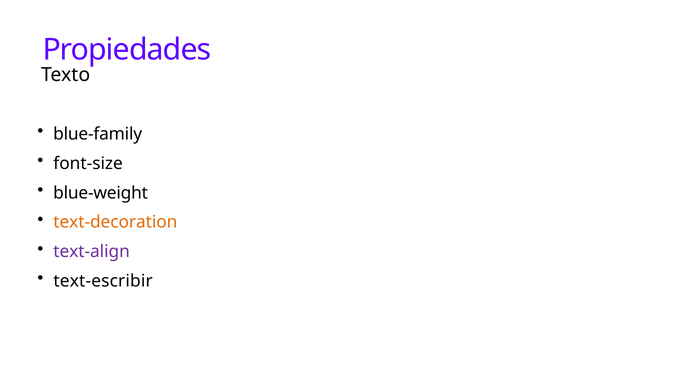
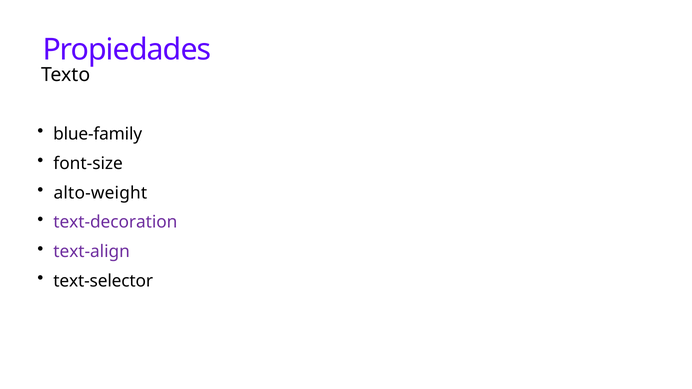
blue-weight: blue-weight -> alto-weight
text-decoration colour: orange -> purple
text-escribir: text-escribir -> text-selector
